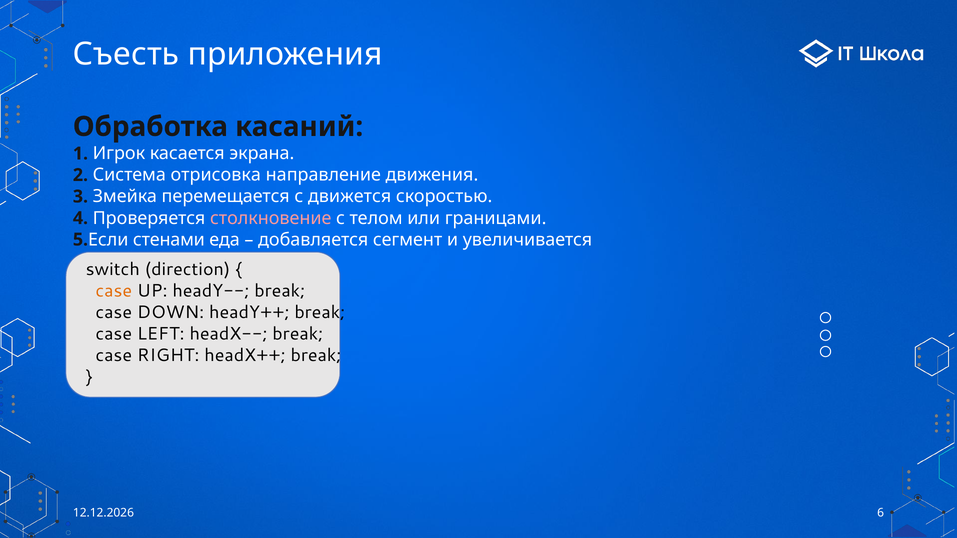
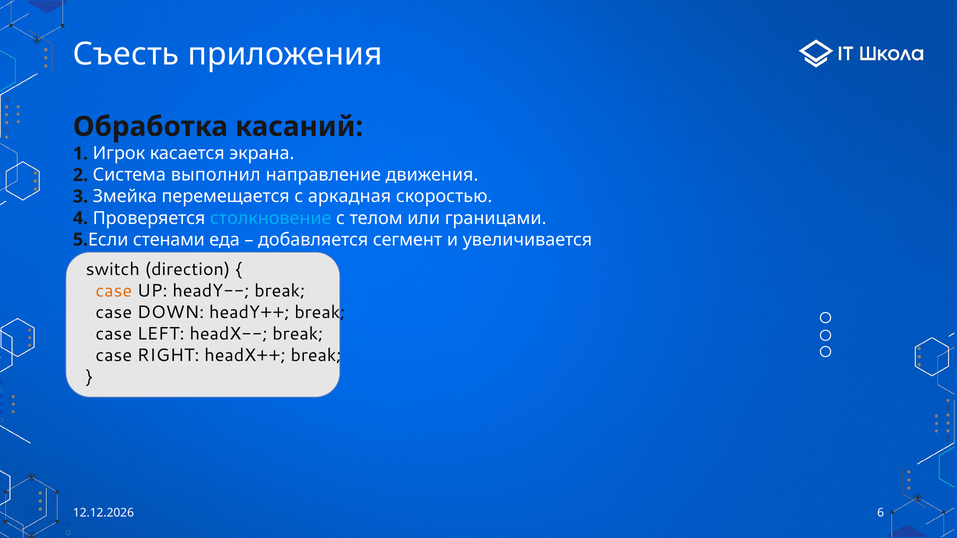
отрисовка: отрисовка -> выполнил
движется: движется -> аркадная
столкновение colour: pink -> light blue
